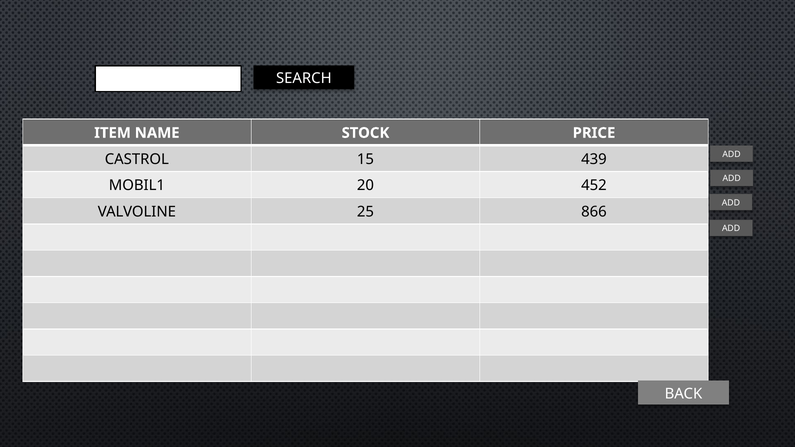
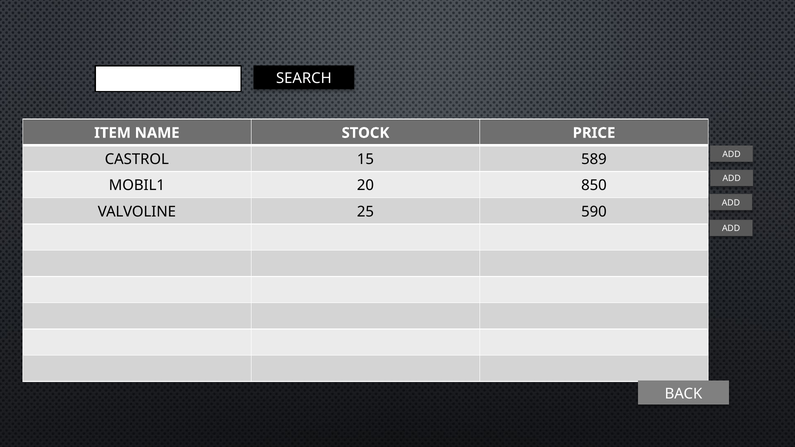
439: 439 -> 589
452: 452 -> 850
866: 866 -> 590
